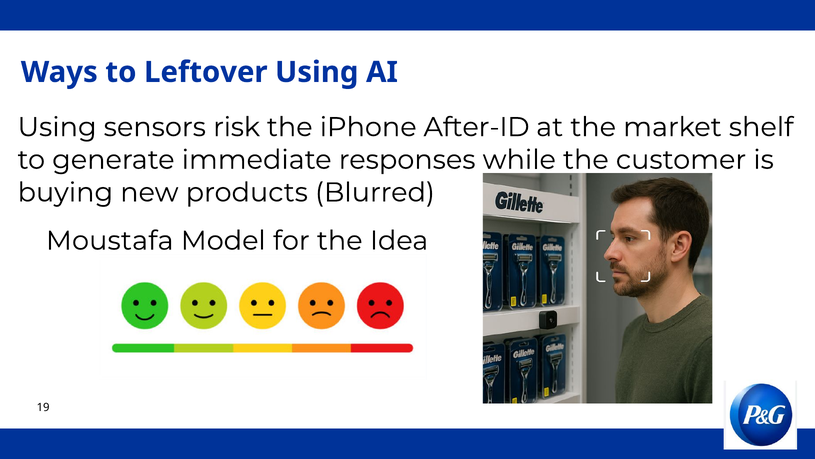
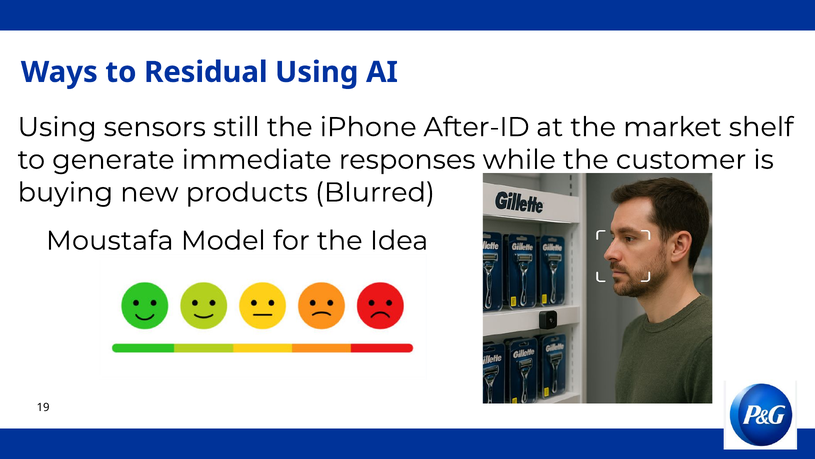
Leftover: Leftover -> Residual
risk: risk -> still
